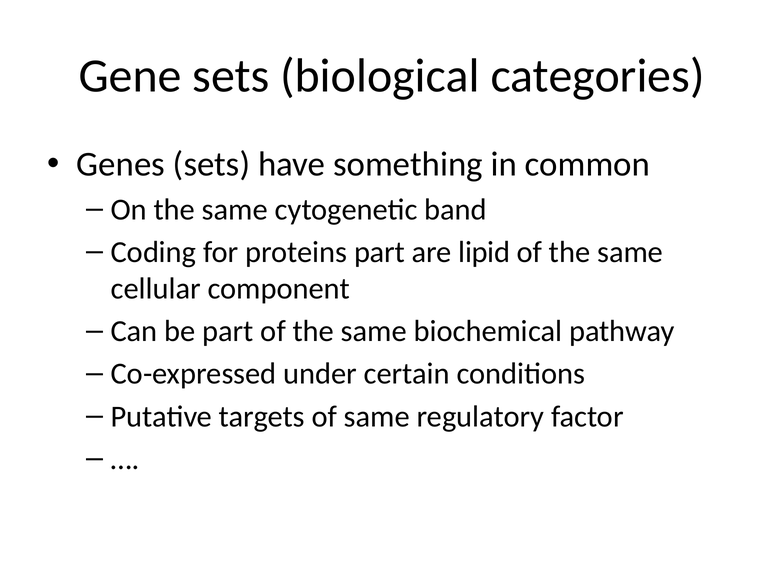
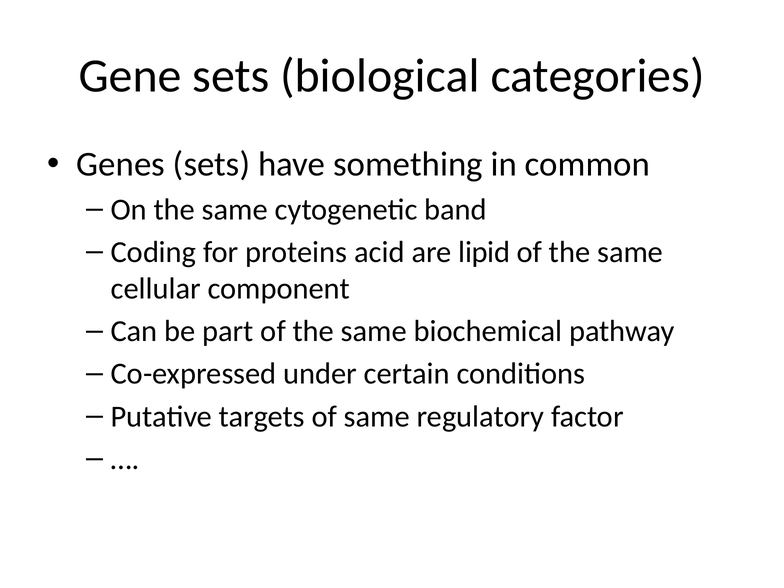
proteins part: part -> acid
